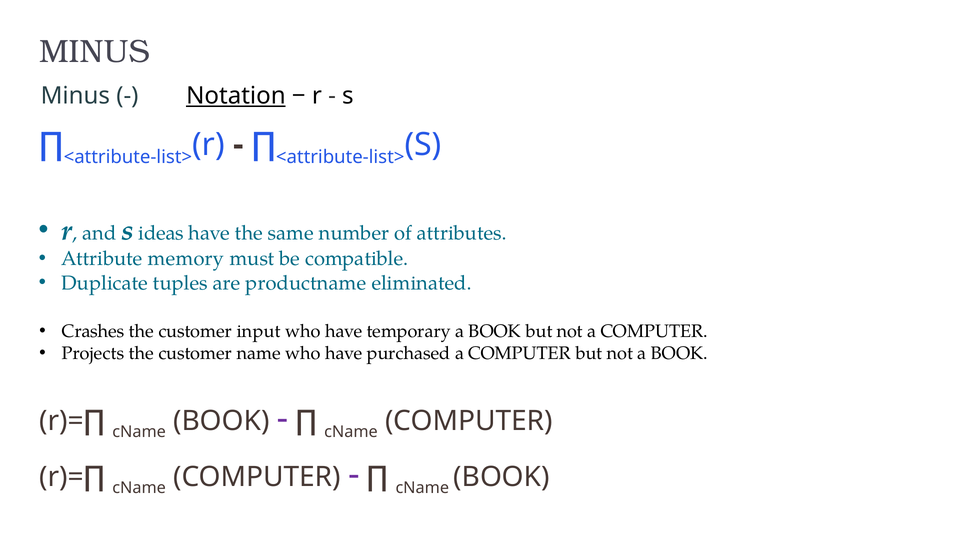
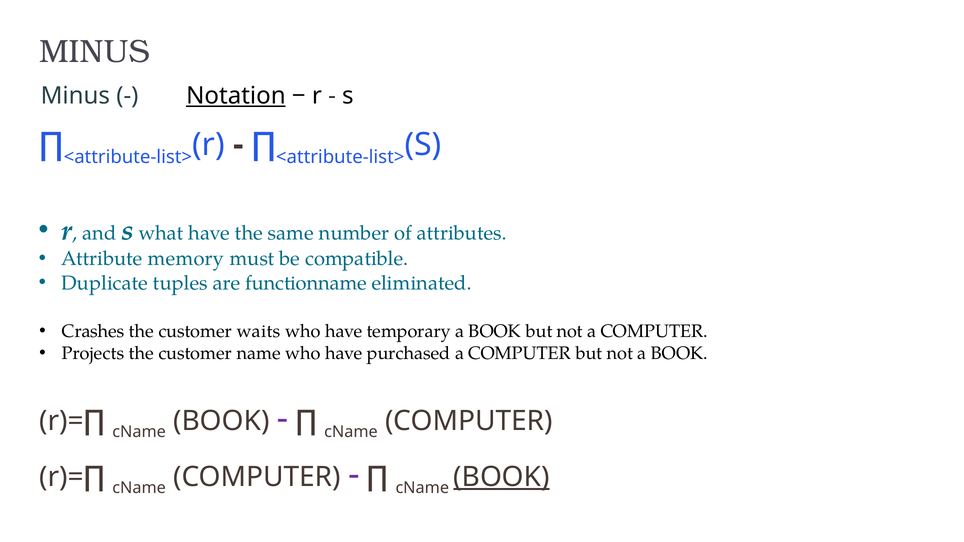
ideas: ideas -> what
productname: productname -> functionname
input: input -> waits
BOOK at (502, 477) underline: none -> present
